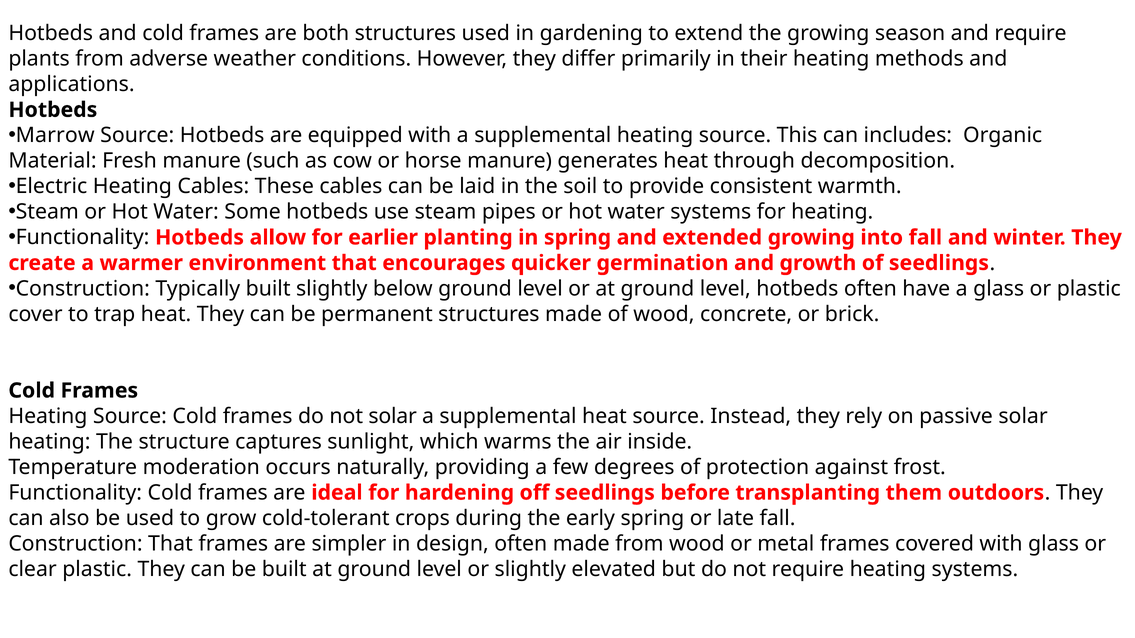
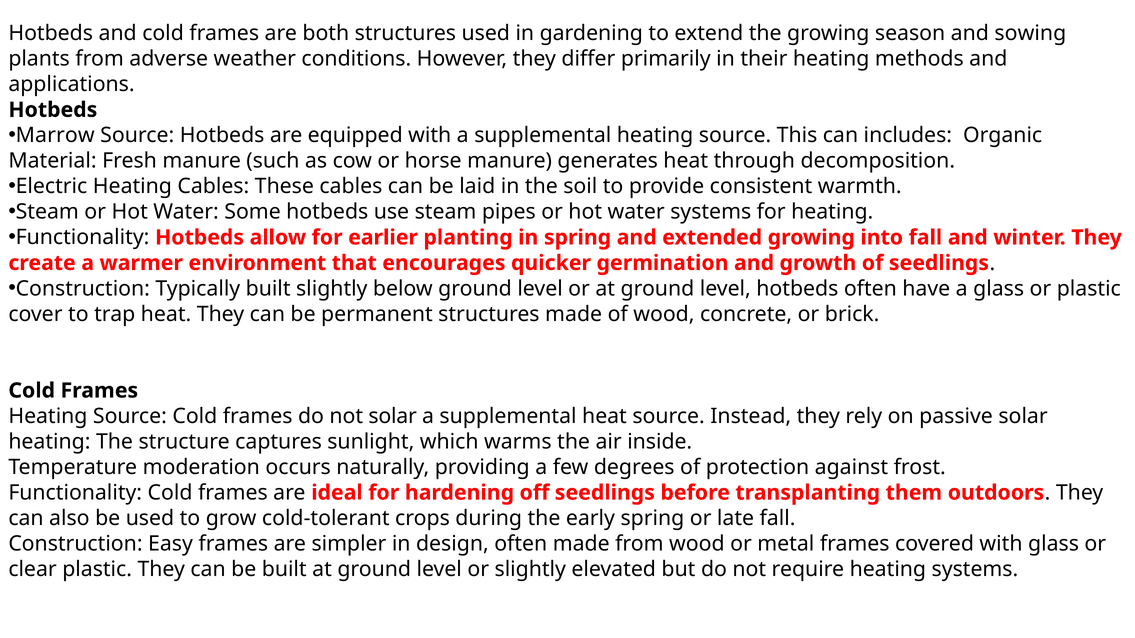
and require: require -> sowing
Construction That: That -> Easy
